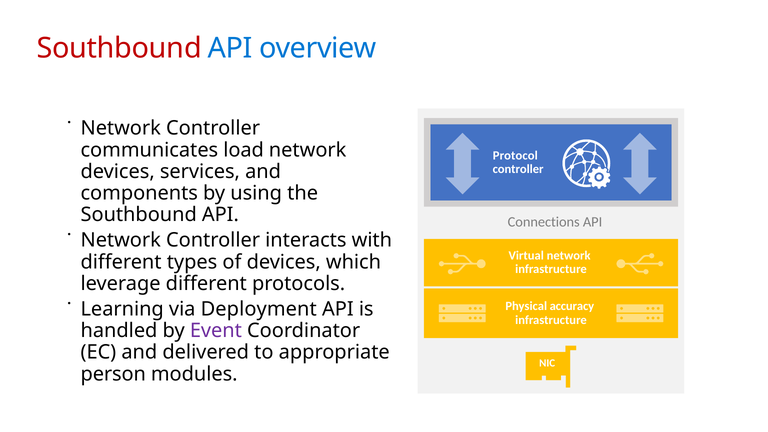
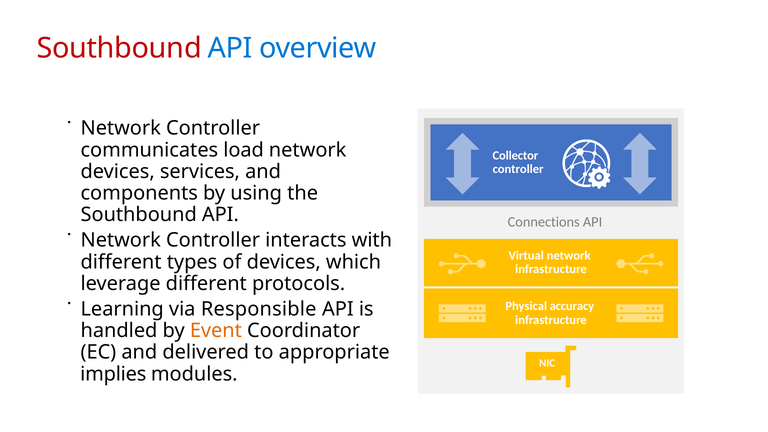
Protocol: Protocol -> Collector
Deployment: Deployment -> Responsible
Event colour: purple -> orange
person: person -> implies
